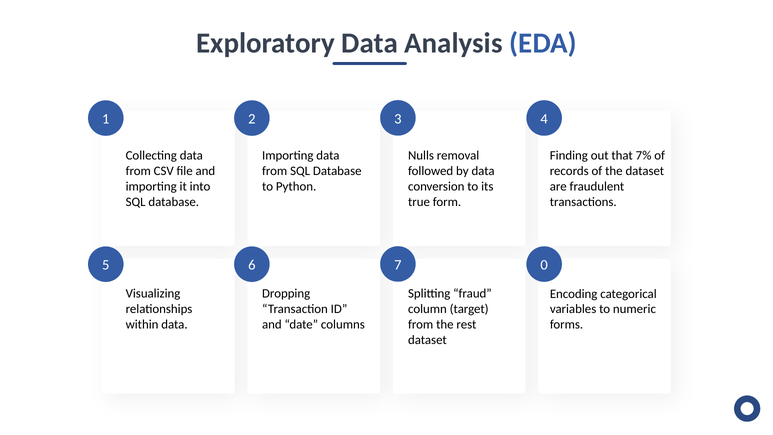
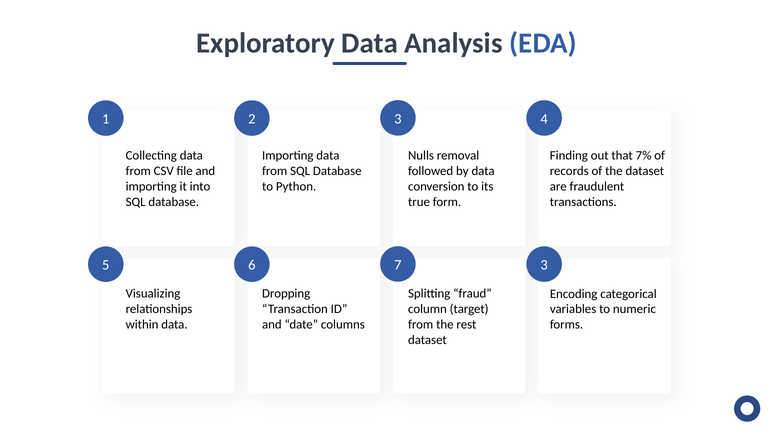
7 0: 0 -> 3
